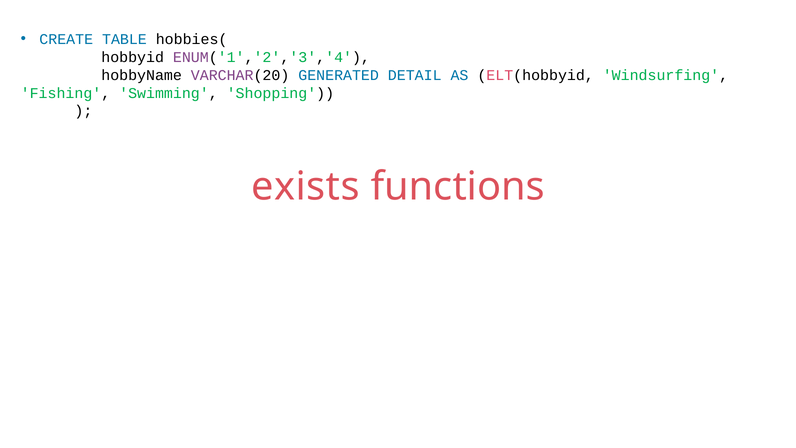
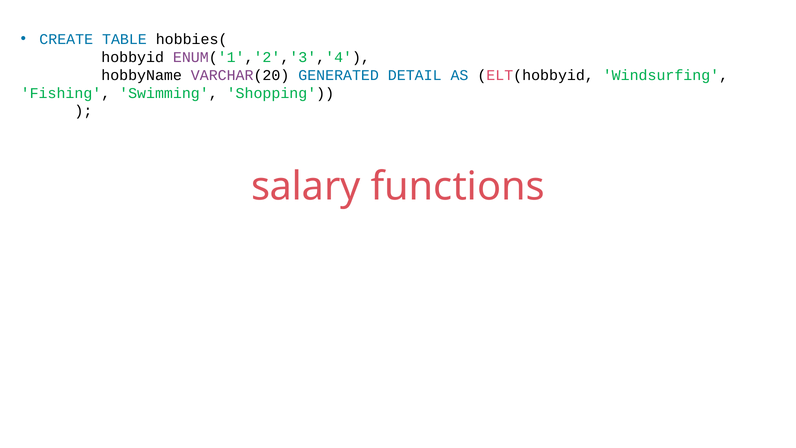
exists: exists -> salary
